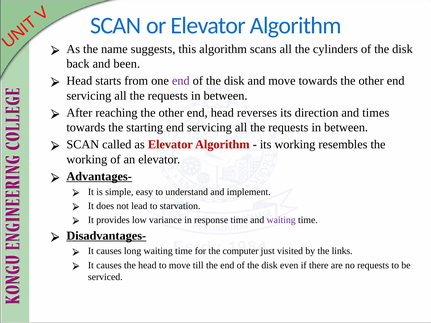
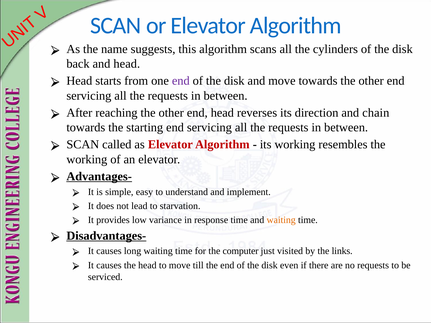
and been: been -> head
times: times -> chain
waiting at (281, 220) colour: purple -> orange
